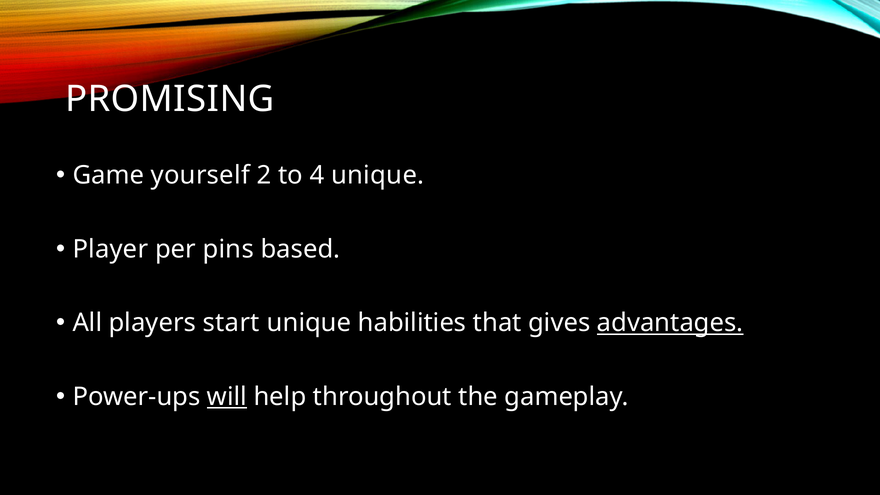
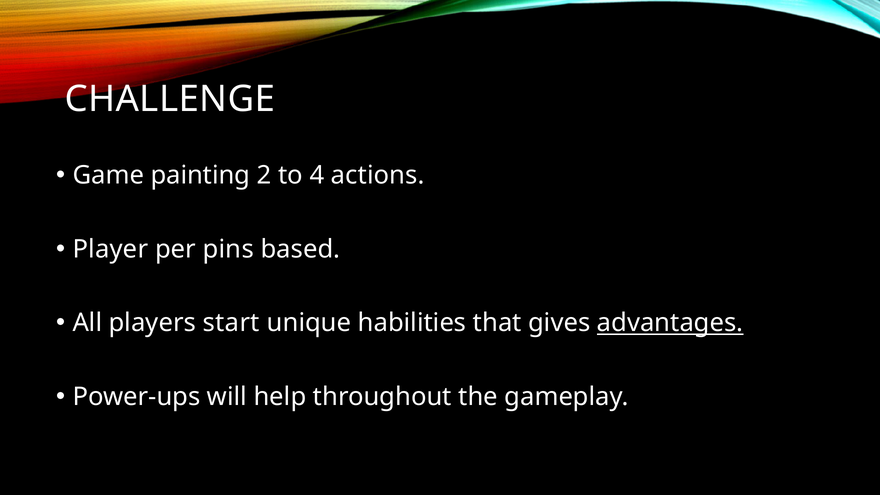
PROMISING: PROMISING -> CHALLENGE
yourself: yourself -> painting
4 unique: unique -> actions
will underline: present -> none
